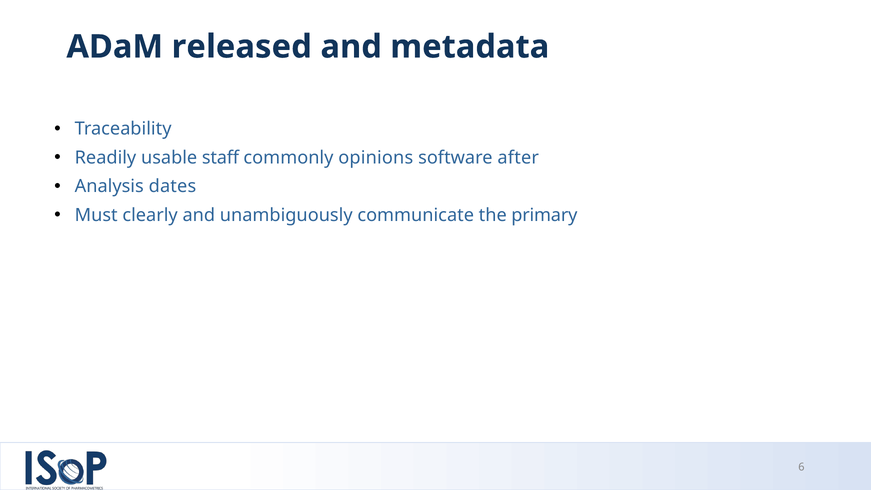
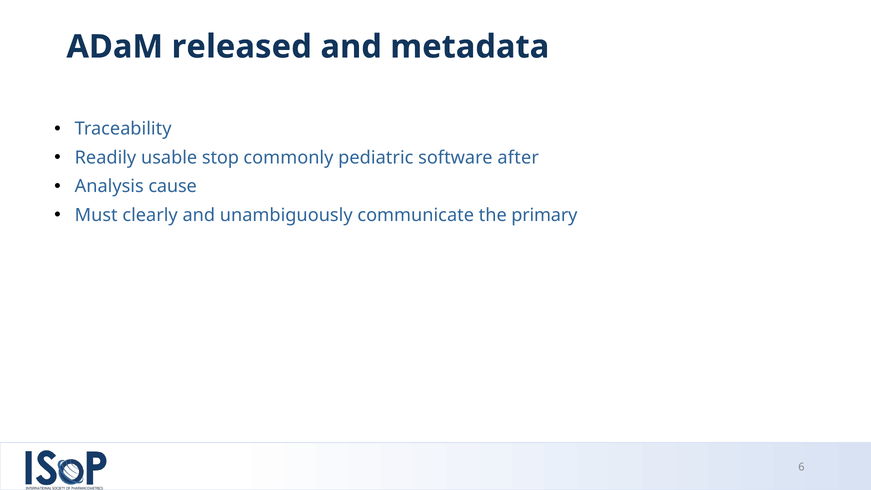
staff: staff -> stop
opinions: opinions -> pediatric
dates: dates -> cause
